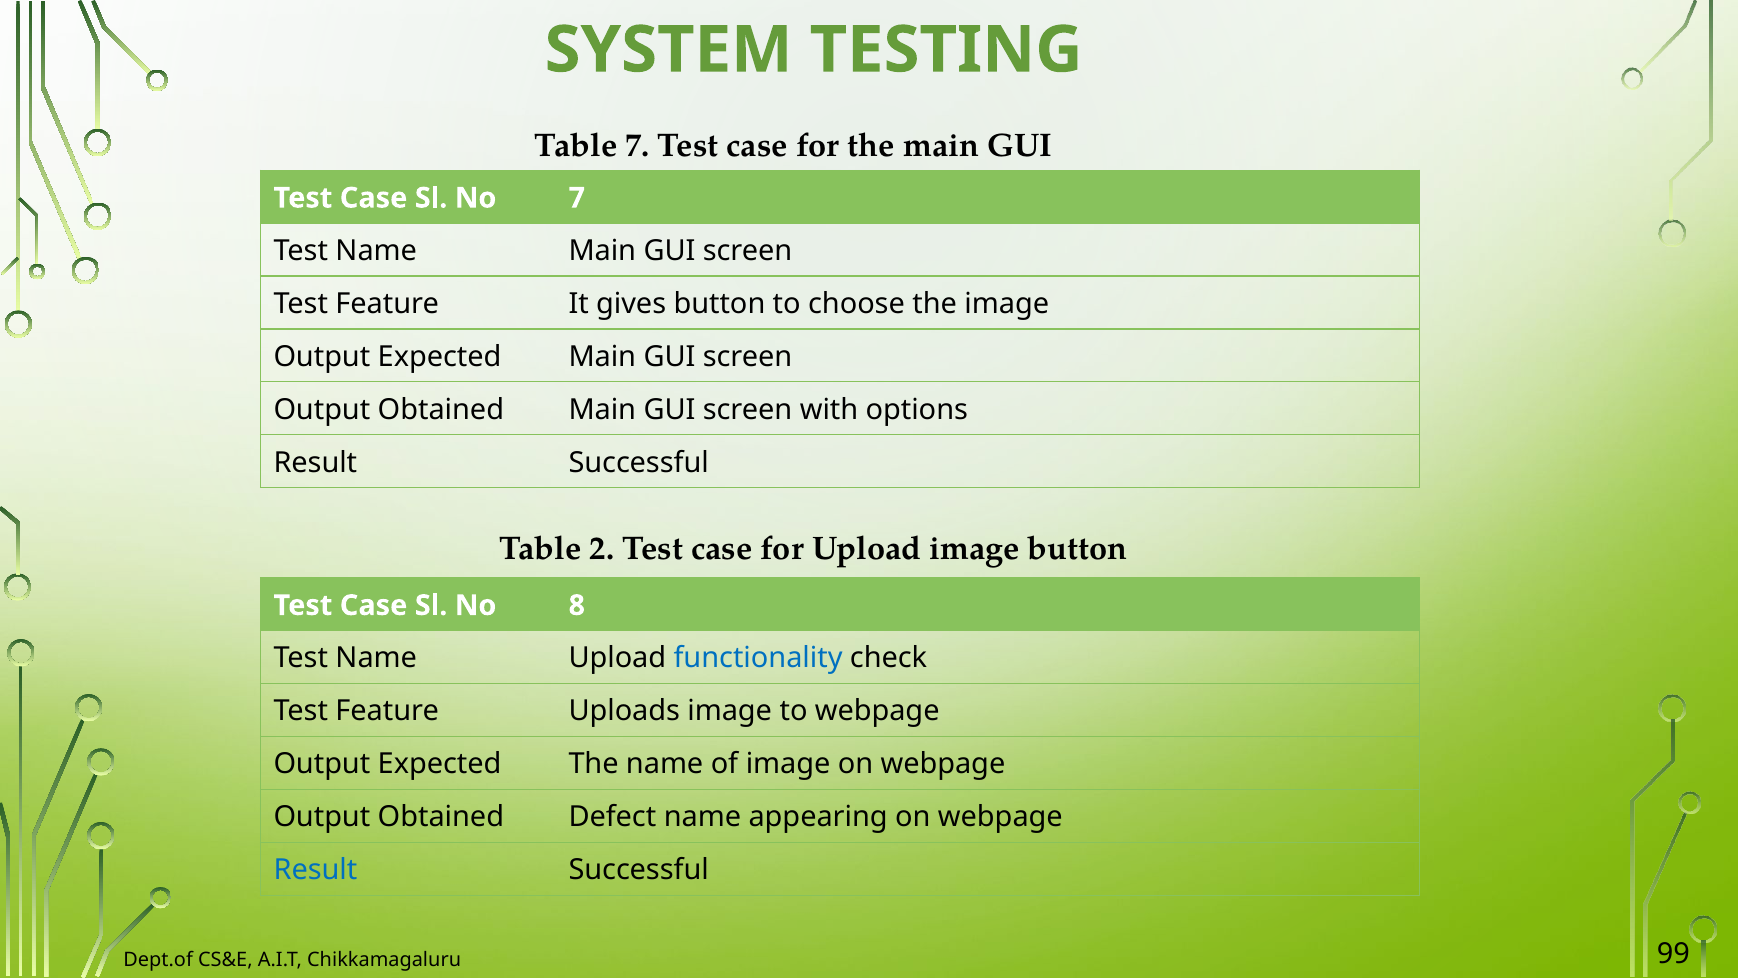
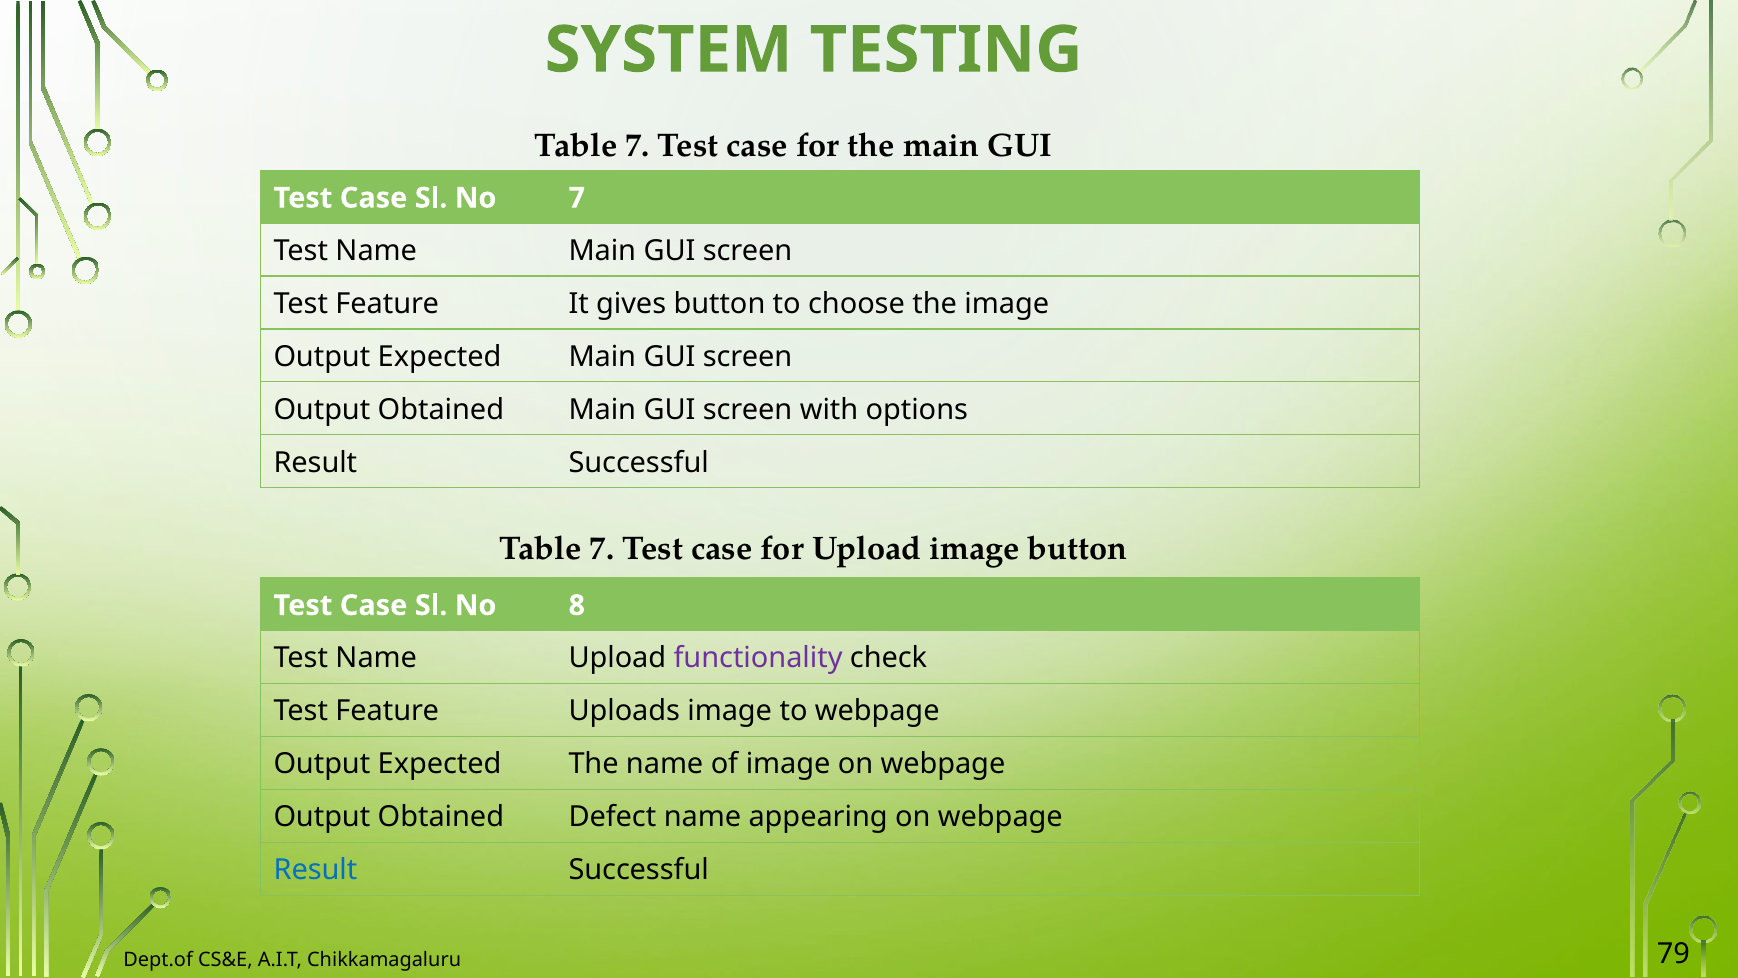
2 at (602, 548): 2 -> 7
functionality colour: blue -> purple
99: 99 -> 79
